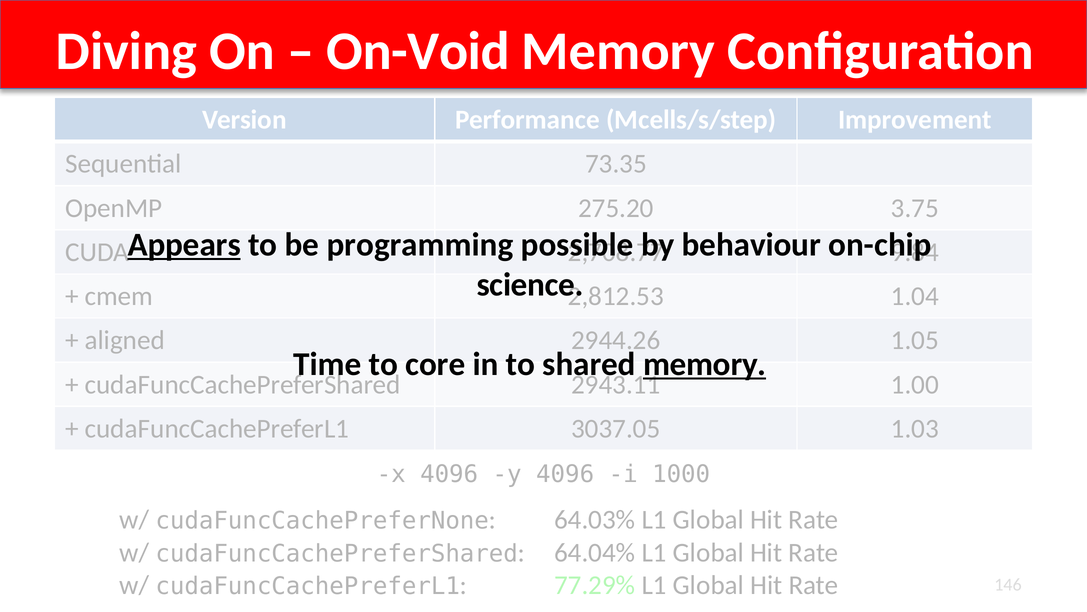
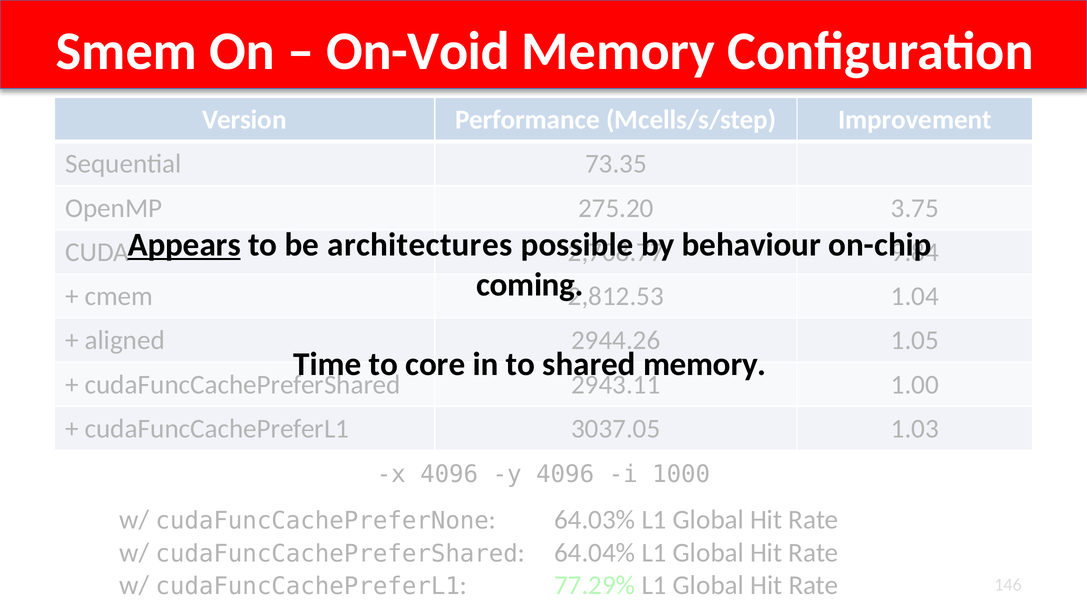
Diving: Diving -> Smem
programming: programming -> architectures
science: science -> coming
memory at (705, 364) underline: present -> none
